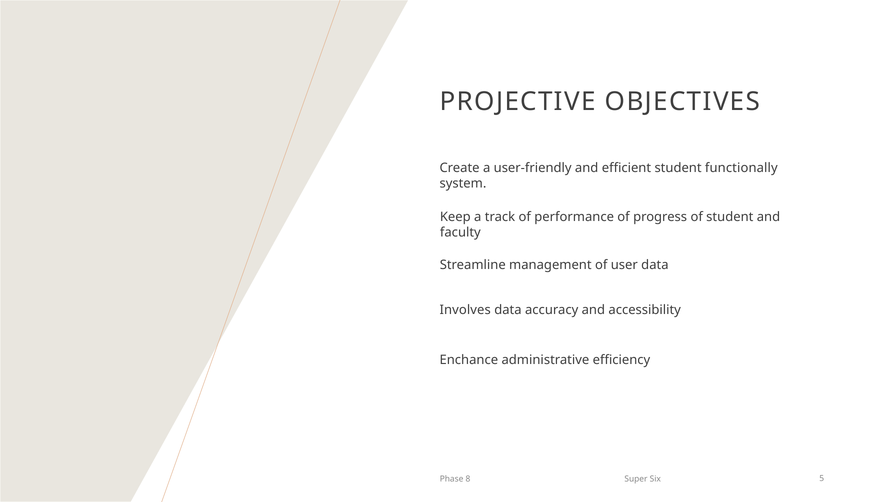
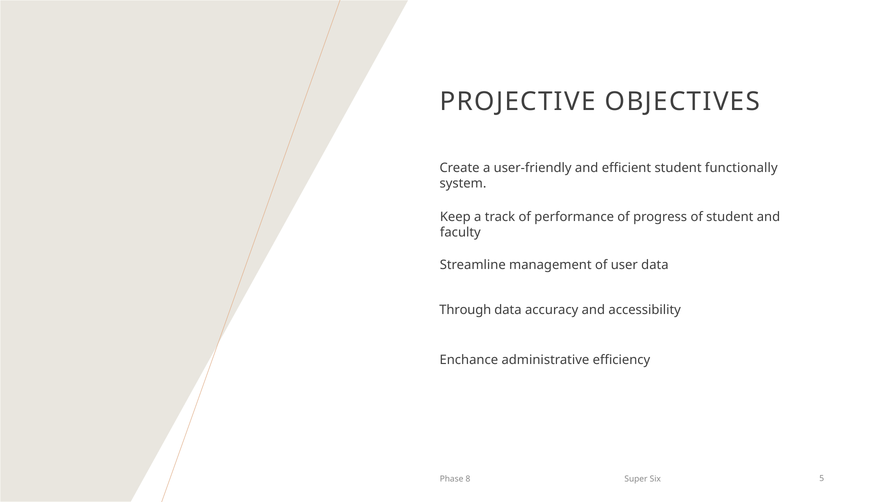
Involves: Involves -> Through
